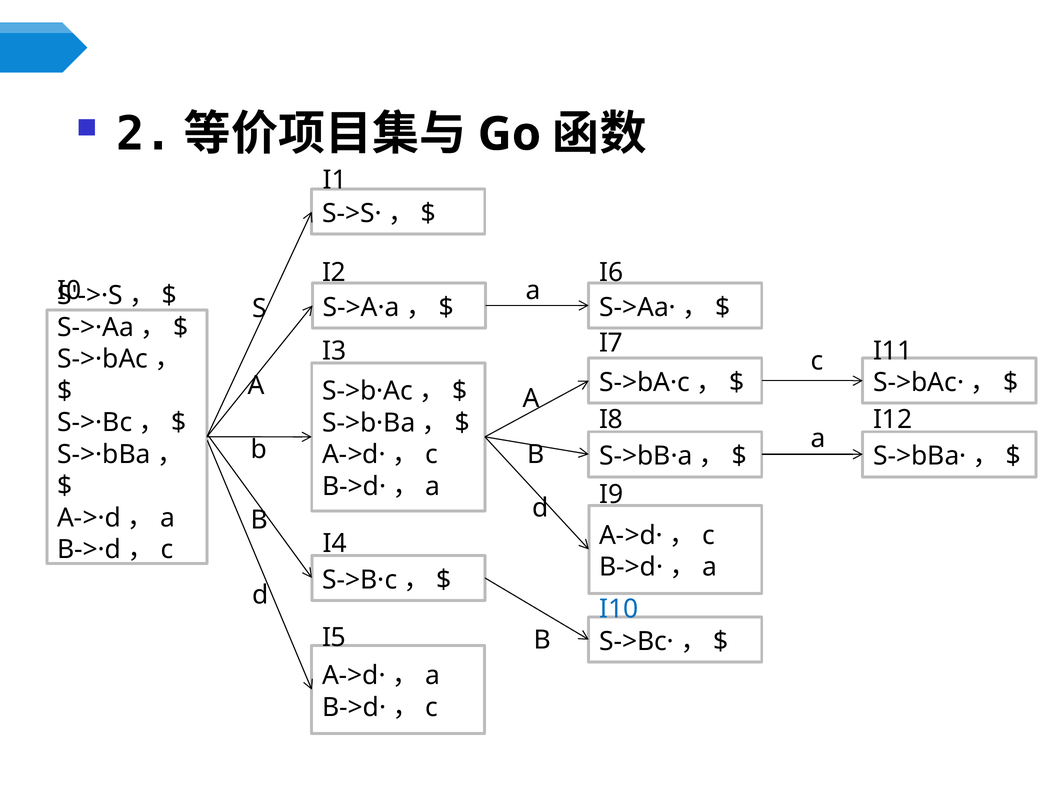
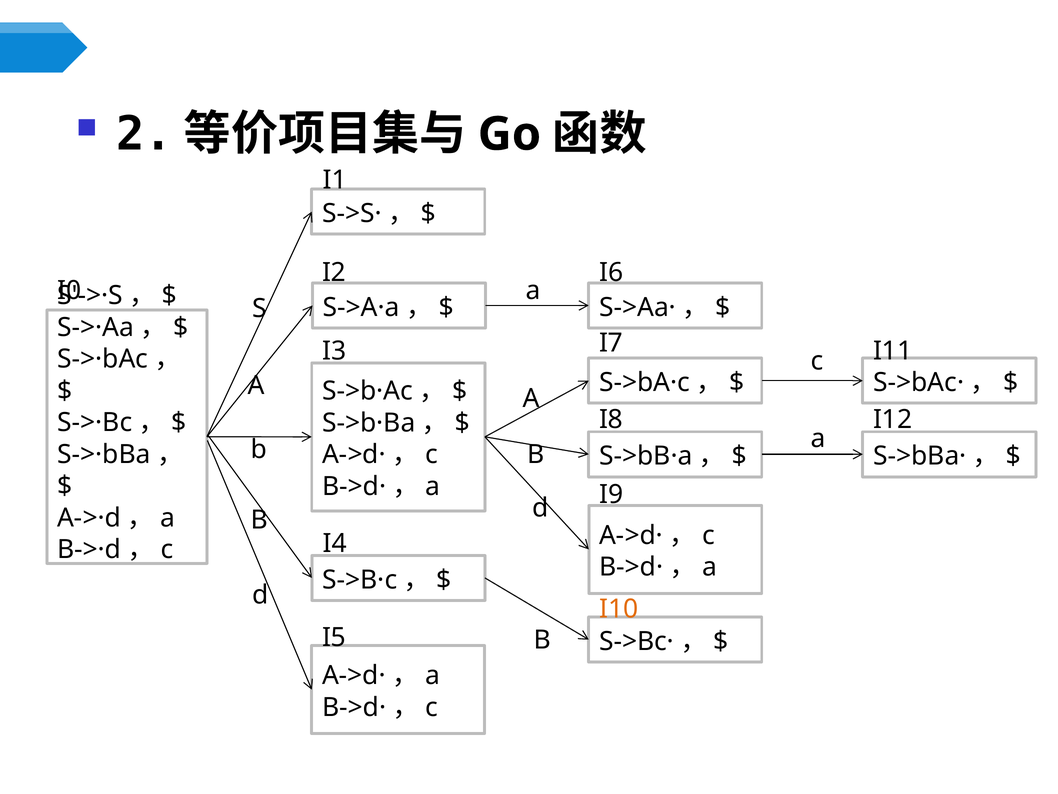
I10 colour: blue -> orange
